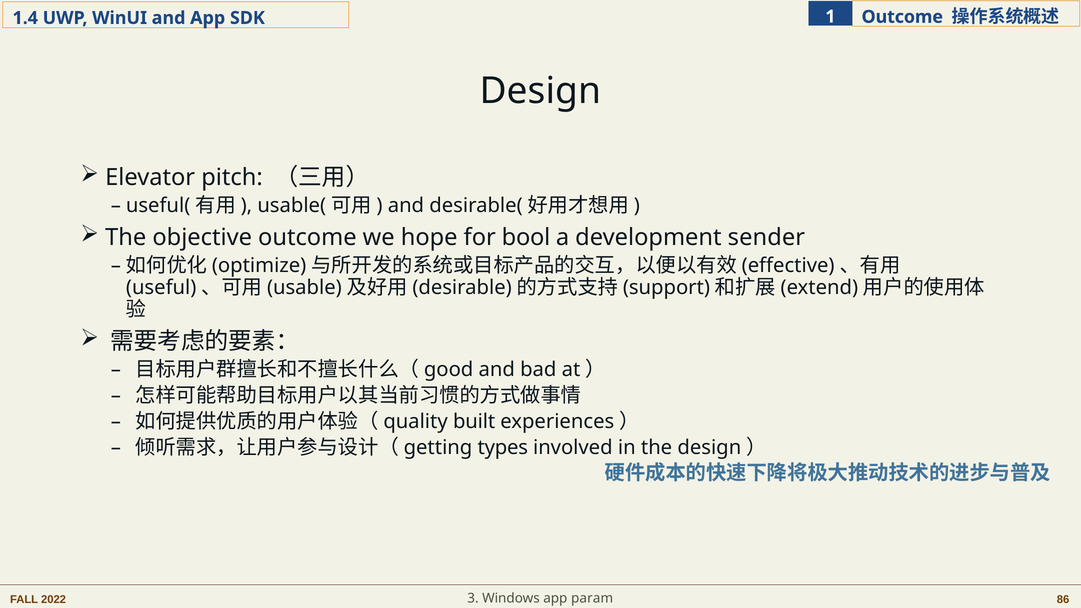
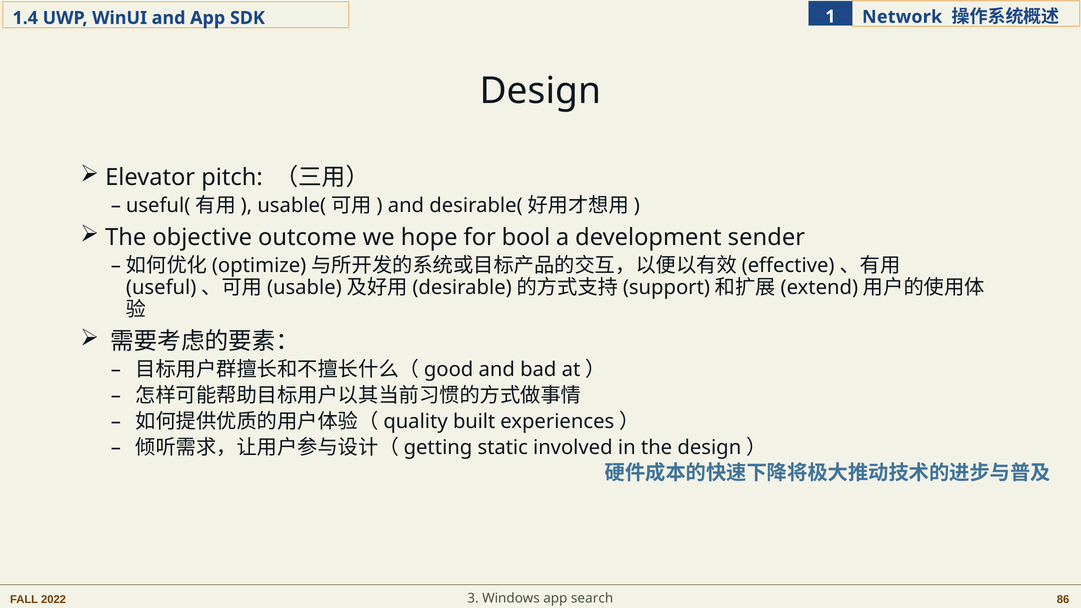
Outcome at (902, 17): Outcome -> Network
types: types -> static
param: param -> search
